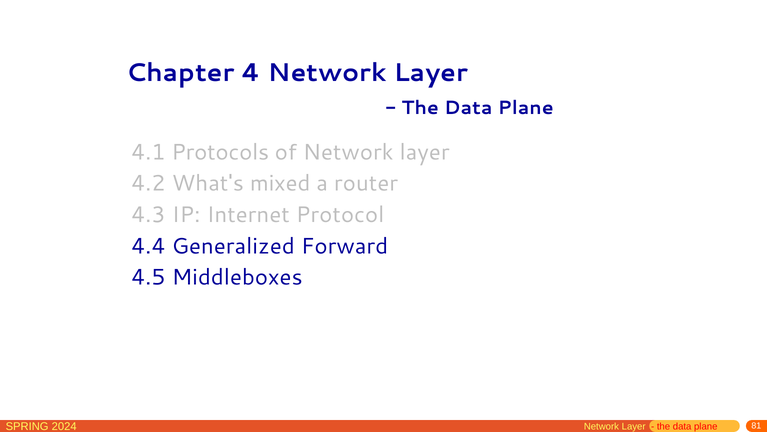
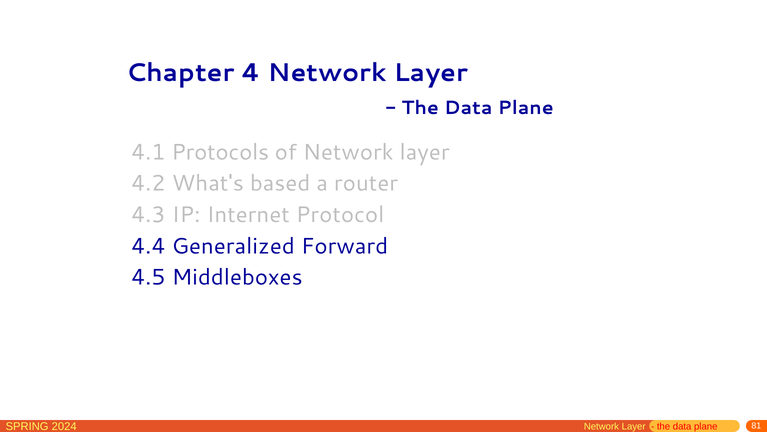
mixed: mixed -> based
